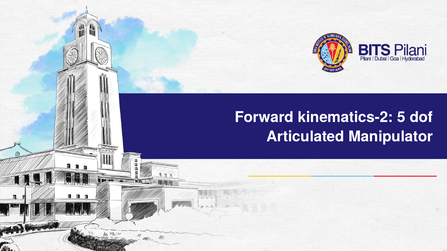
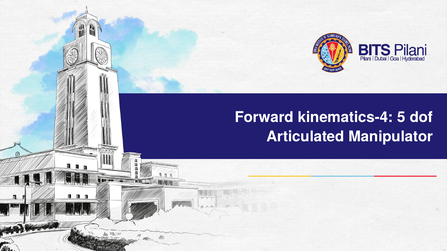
kinematics-2: kinematics-2 -> kinematics-4
